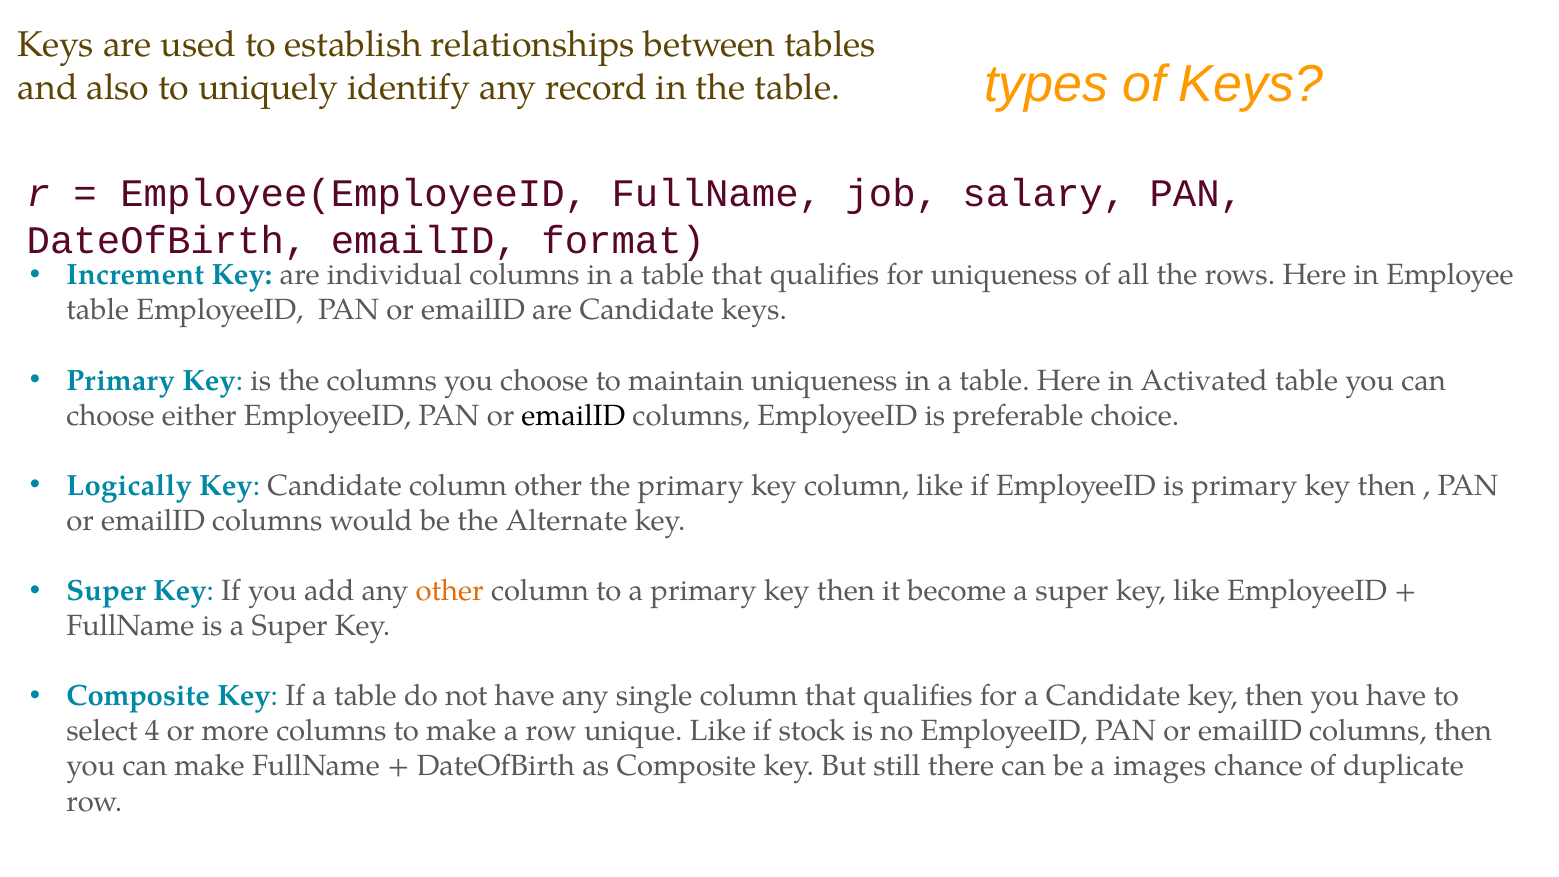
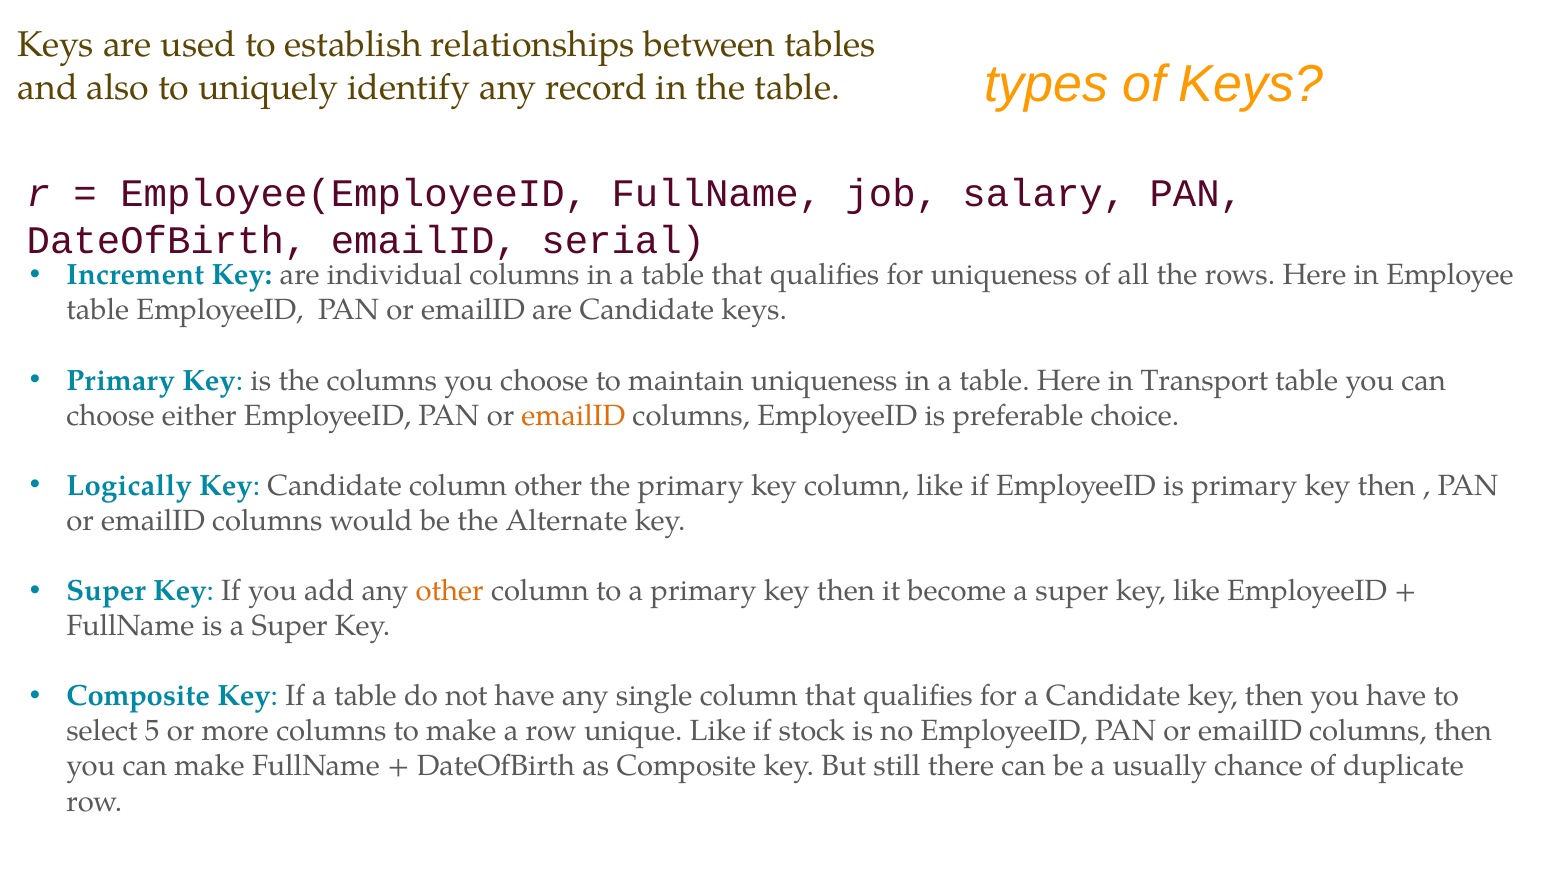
format: format -> serial
Activated: Activated -> Transport
emailID at (573, 416) colour: black -> orange
4: 4 -> 5
images: images -> usually
